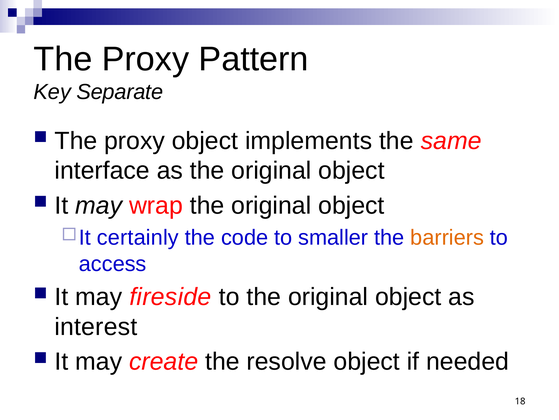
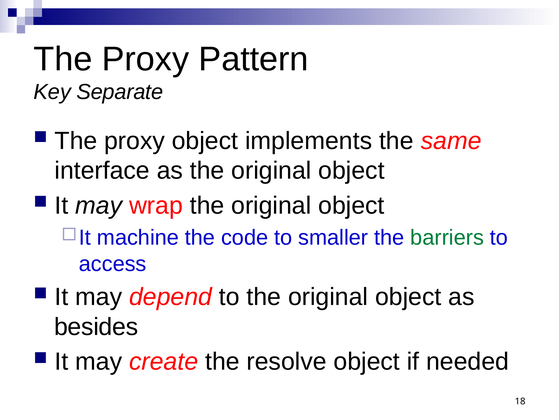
certainly: certainly -> machine
barriers colour: orange -> green
fireside: fireside -> depend
interest: interest -> besides
